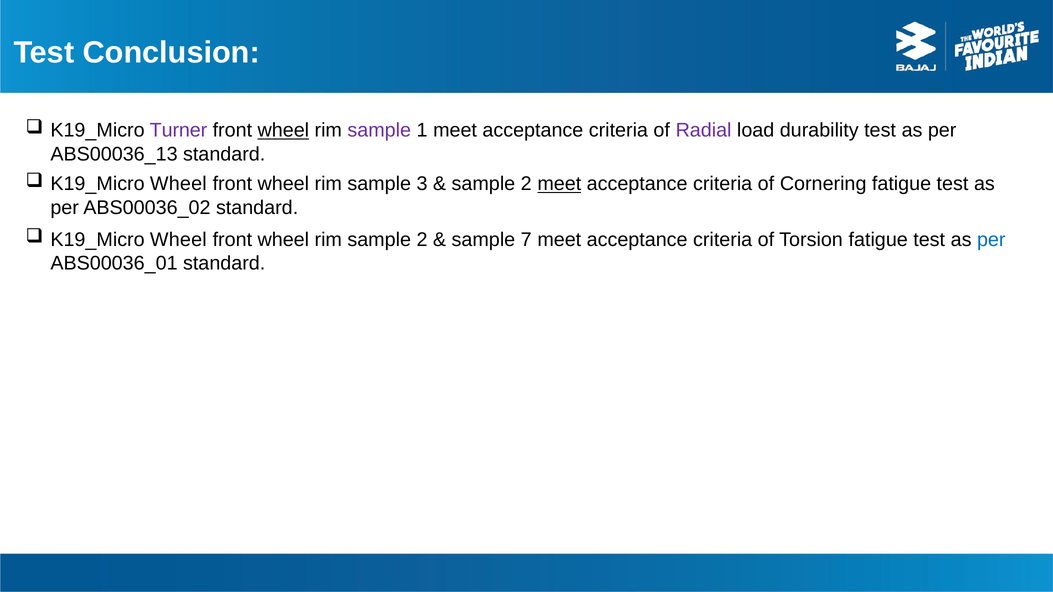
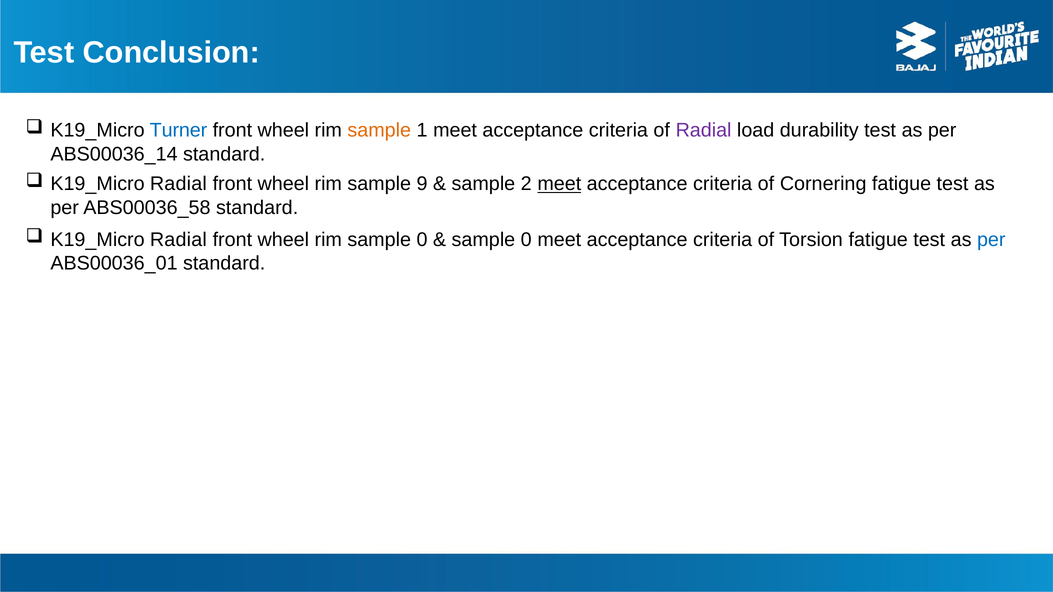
Turner colour: purple -> blue
wheel at (283, 131) underline: present -> none
sample at (379, 131) colour: purple -> orange
ABS00036_13: ABS00036_13 -> ABS00036_14
Wheel at (178, 184): Wheel -> Radial
3: 3 -> 9
ABS00036_02: ABS00036_02 -> ABS00036_58
Wheel at (178, 240): Wheel -> Radial
rim sample 2: 2 -> 0
7 at (526, 240): 7 -> 0
